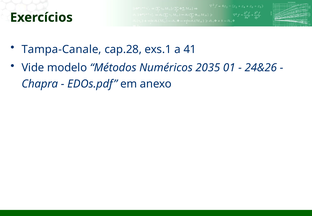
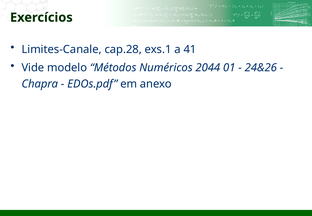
Tampa-Canale: Tampa-Canale -> Limites-Canale
2035: 2035 -> 2044
